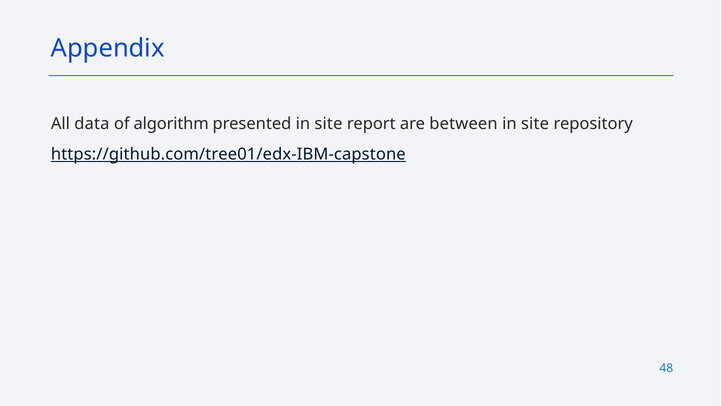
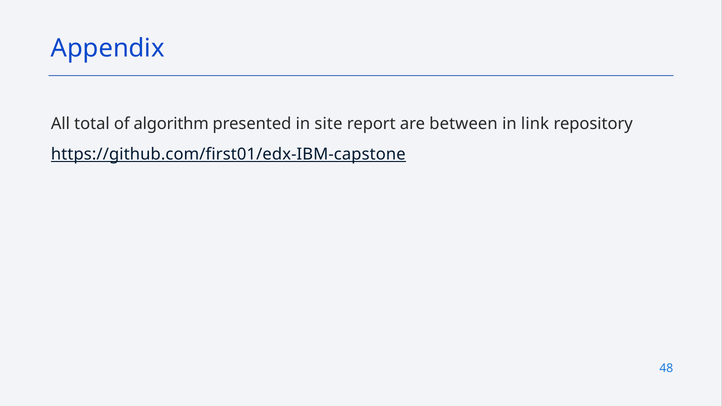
data: data -> total
site at (535, 124): site -> link
https://github.com/tree01/edx-IBM-capstone: https://github.com/tree01/edx-IBM-capstone -> https://github.com/first01/edx-IBM-capstone
